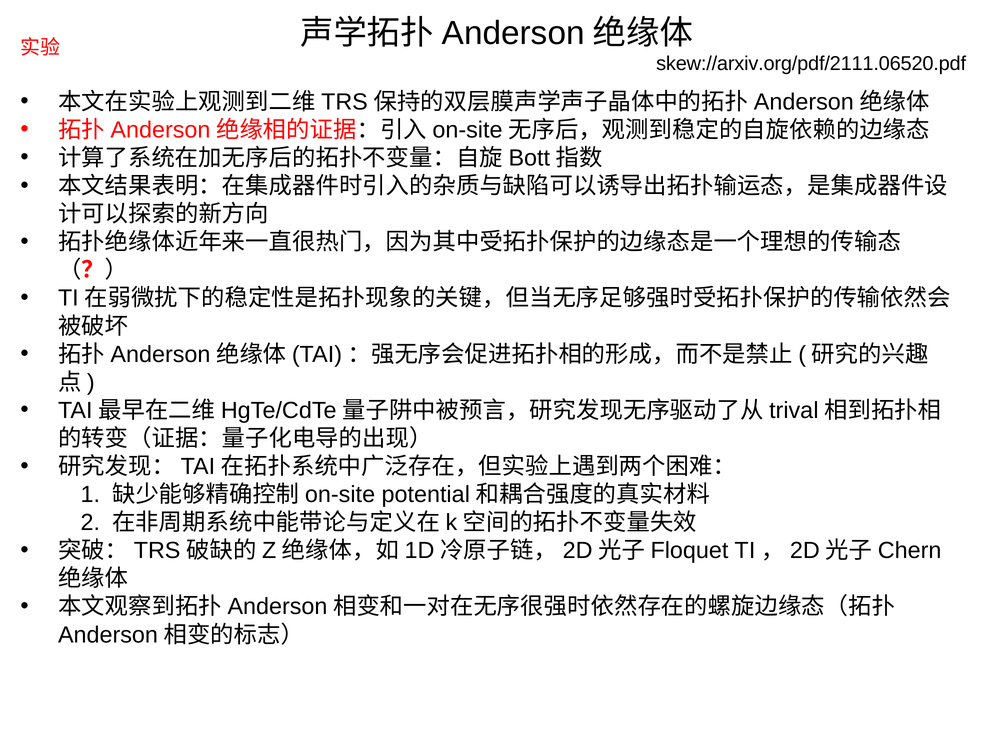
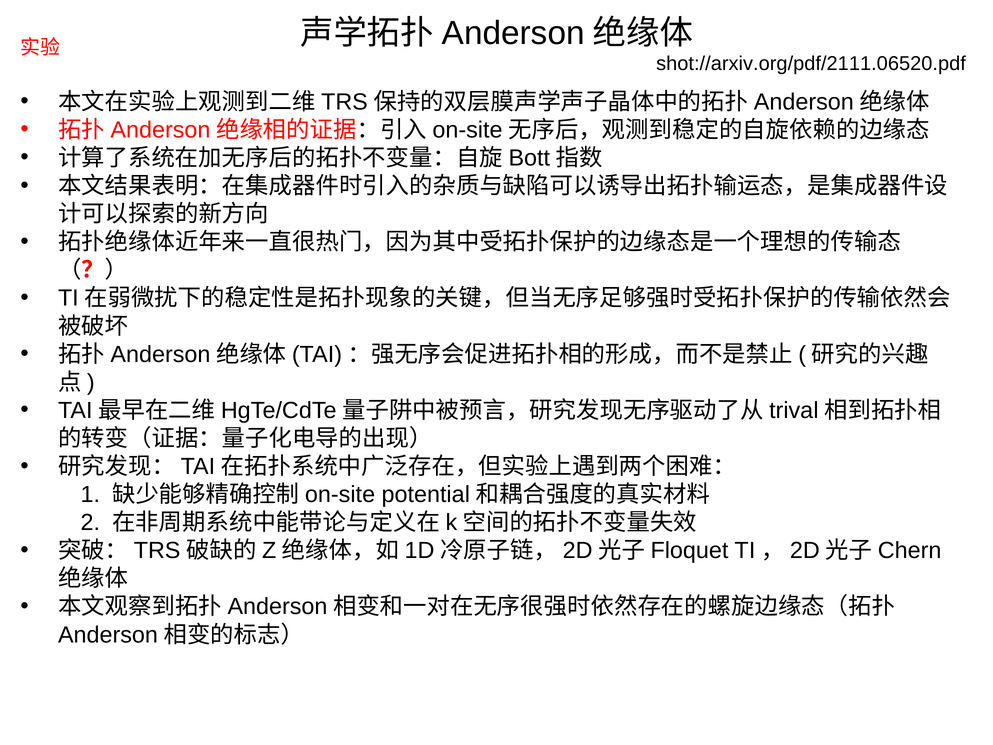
skew://arxiv.org/pdf/2111.06520.pdf: skew://arxiv.org/pdf/2111.06520.pdf -> shot://arxiv.org/pdf/2111.06520.pdf
